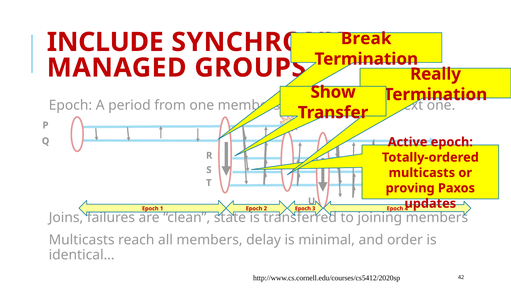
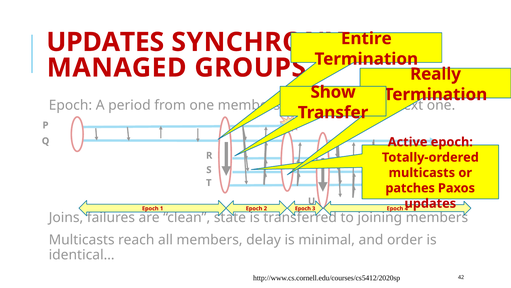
Break: Break -> Entire
INCLUDE at (105, 42): INCLUDE -> UPDATES
proving: proving -> patches
